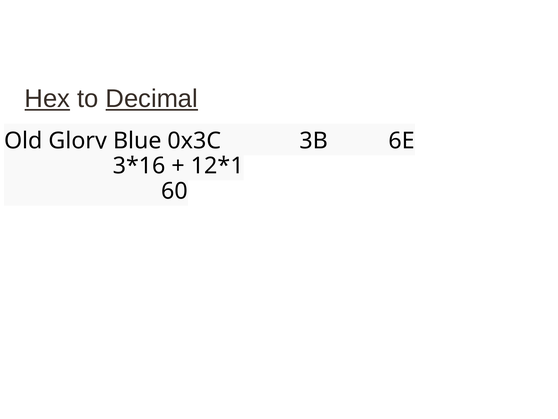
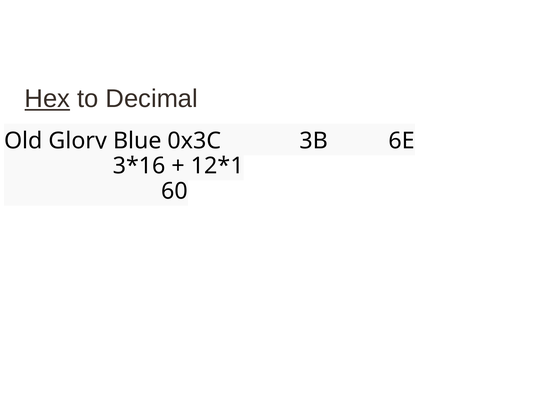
Decimal underline: present -> none
